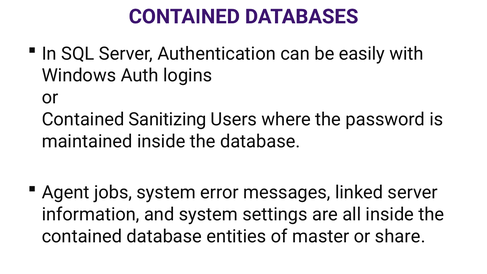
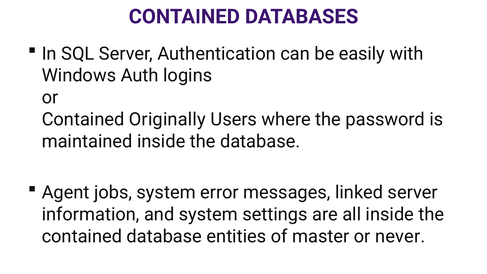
Sanitizing: Sanitizing -> Originally
share: share -> never
